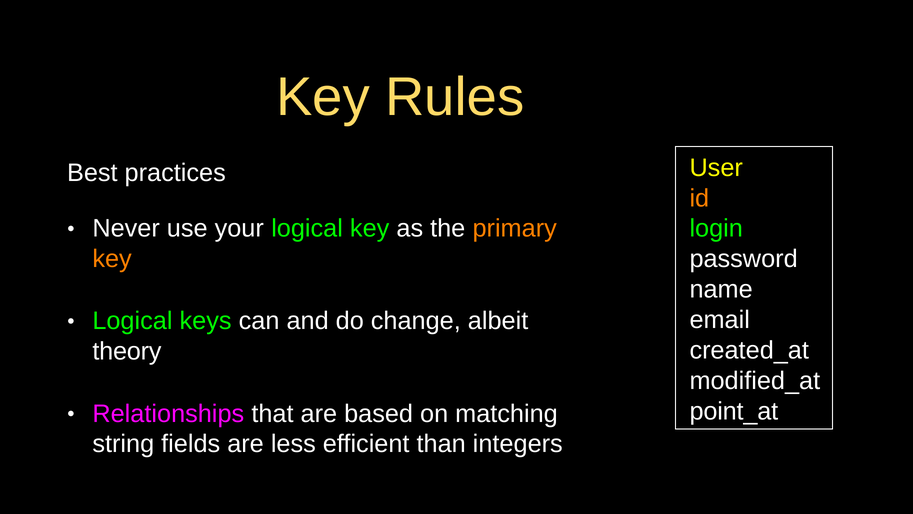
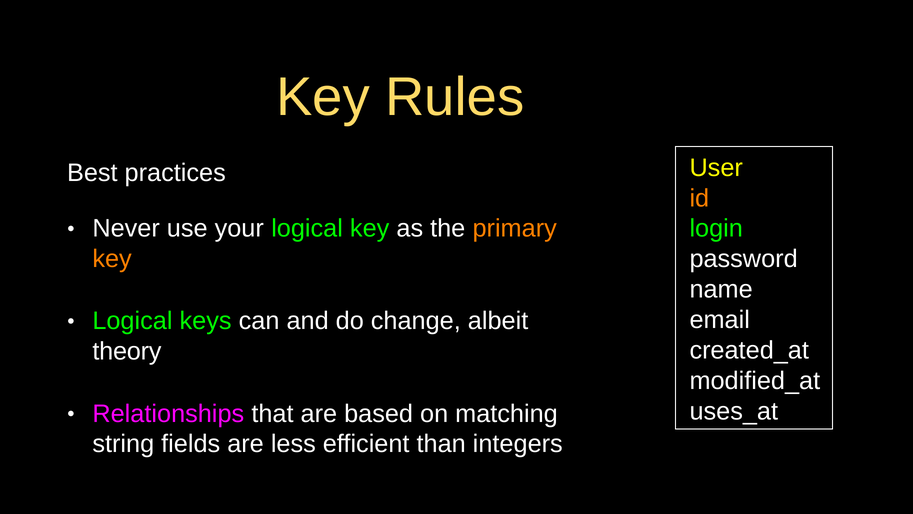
point_at: point_at -> uses_at
